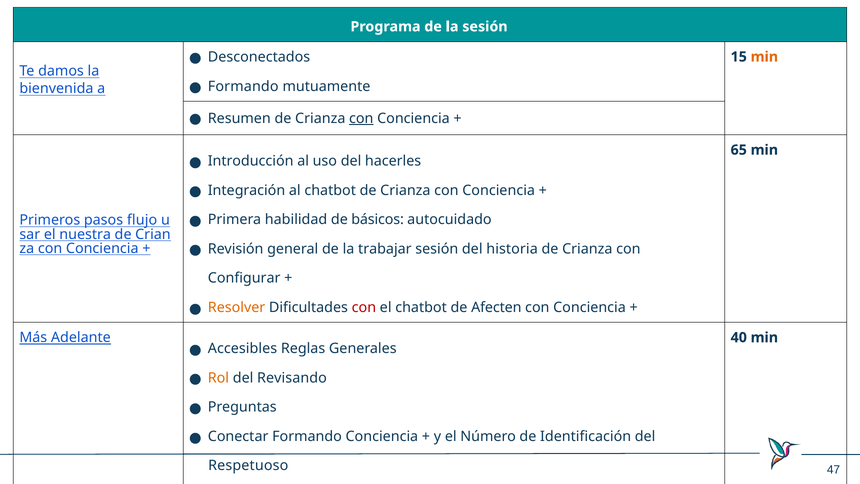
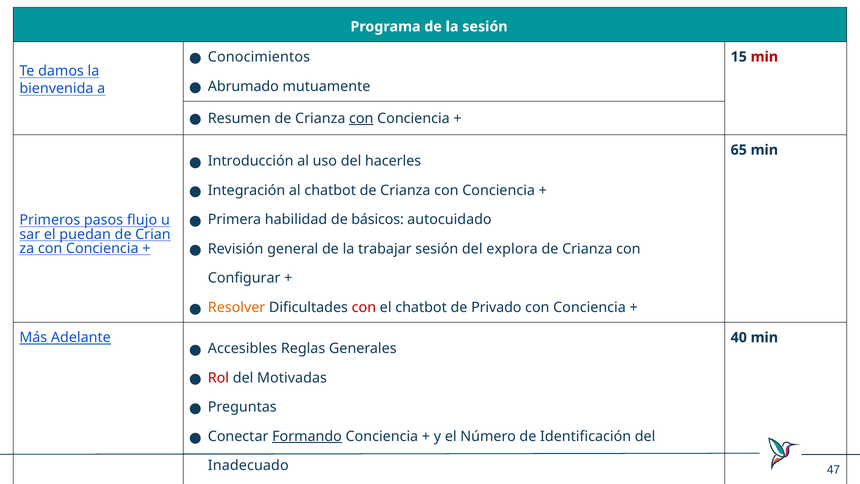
Desconectados: Desconectados -> Conocimientos
min at (764, 57) colour: orange -> red
Formando at (243, 87): Formando -> Abrumado
nuestra: nuestra -> puedan
historia: historia -> explora
Afecten: Afecten -> Privado
Rol colour: orange -> red
Revisando: Revisando -> Motivadas
Formando at (307, 436) underline: none -> present
Respetuoso: Respetuoso -> Inadecuado
